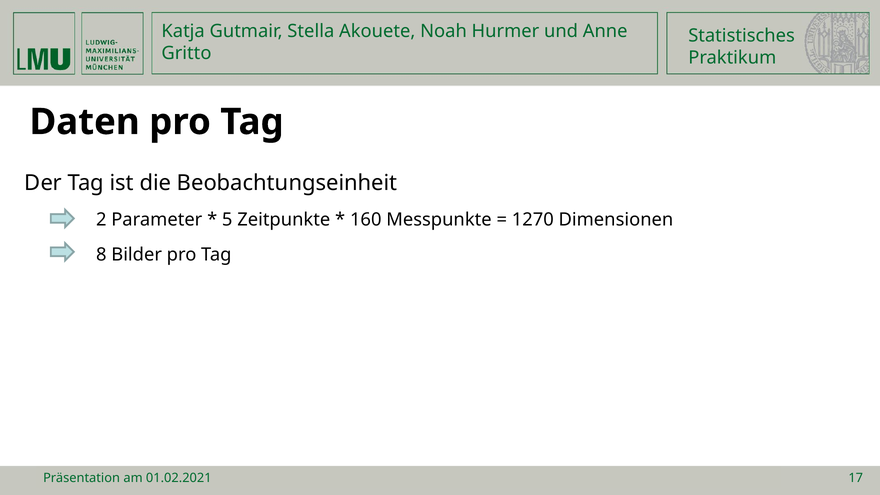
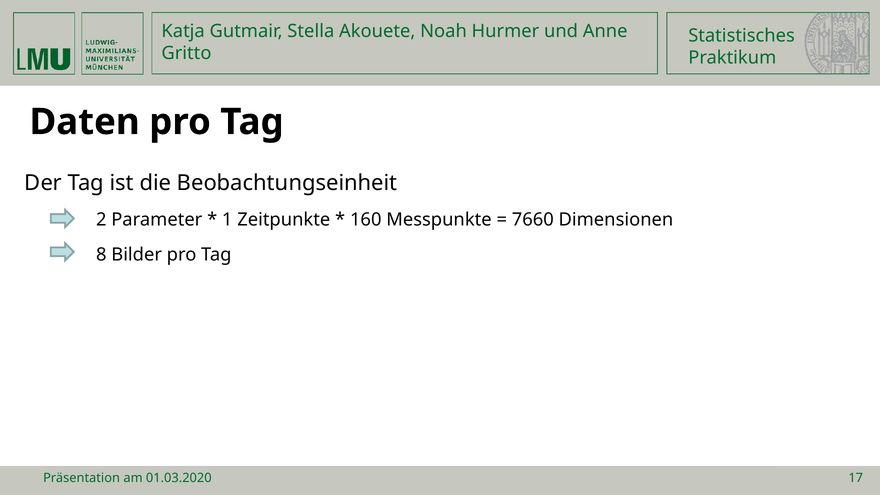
5: 5 -> 1
1270: 1270 -> 7660
01.02.2021: 01.02.2021 -> 01.03.2020
